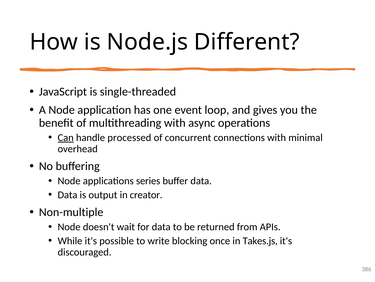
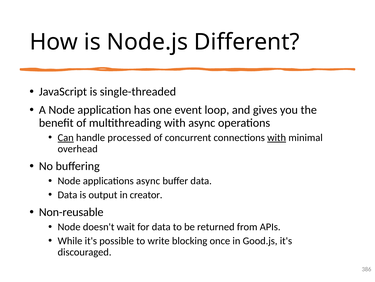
with at (277, 137) underline: none -> present
applications series: series -> async
Non-multiple: Non-multiple -> Non-reusable
Takes.js: Takes.js -> Good.js
